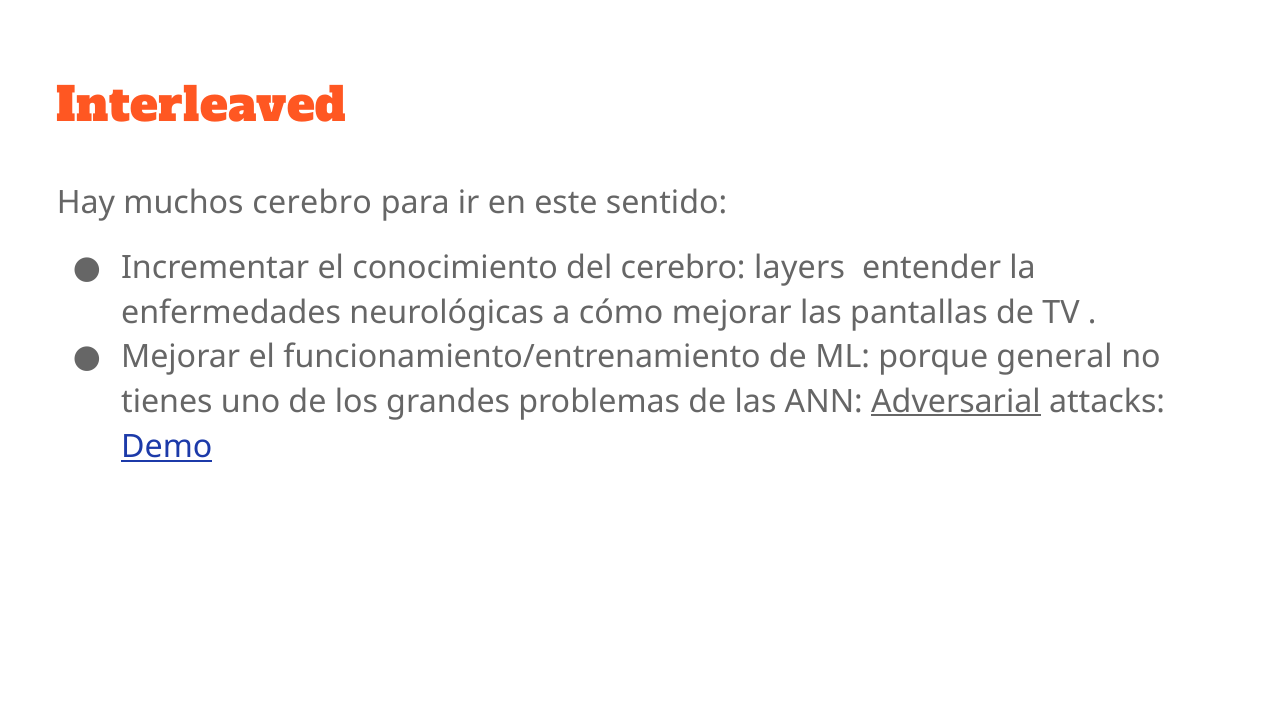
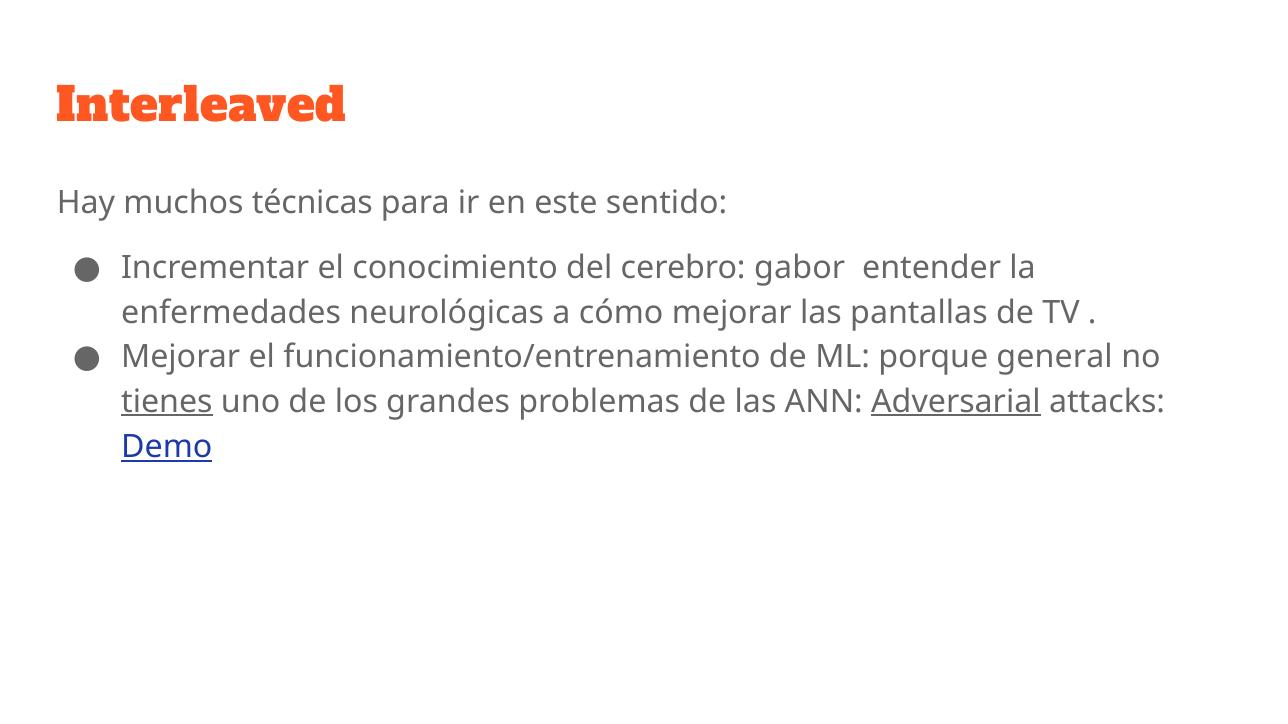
muchos cerebro: cerebro -> técnicas
layers: layers -> gabor
tienes underline: none -> present
